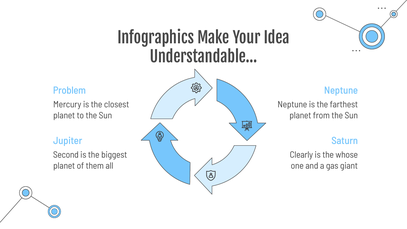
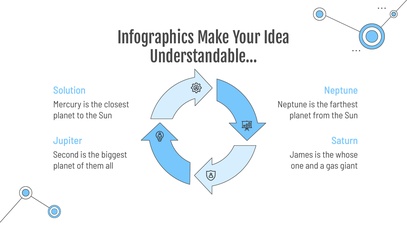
Problem: Problem -> Solution
Clearly: Clearly -> James
